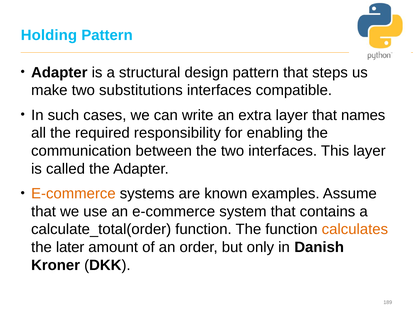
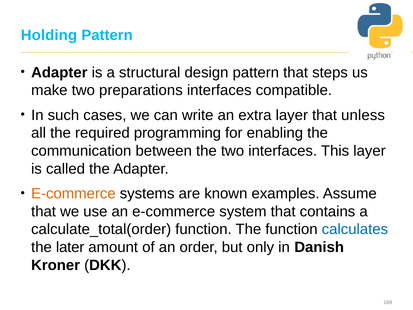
substitutions: substitutions -> preparations
names: names -> unless
responsibility: responsibility -> programming
calculates colour: orange -> blue
